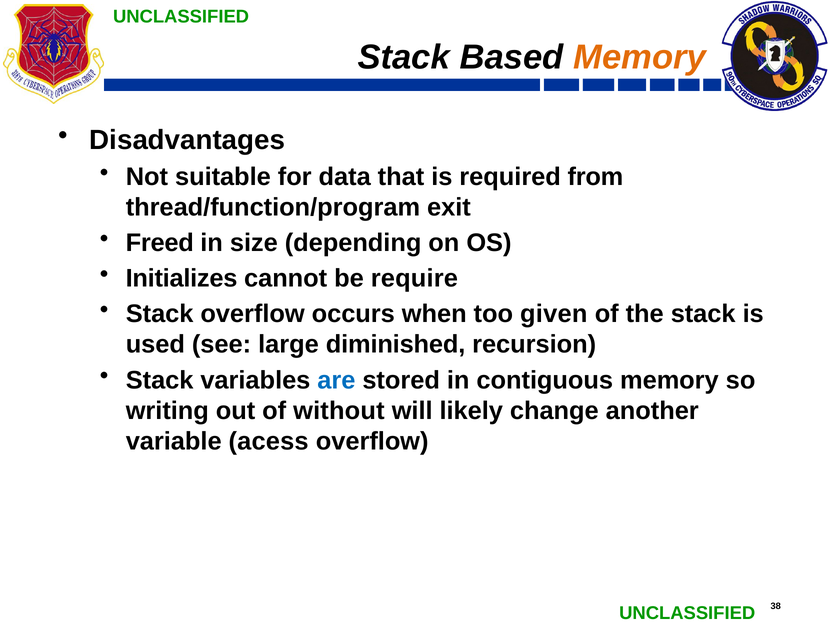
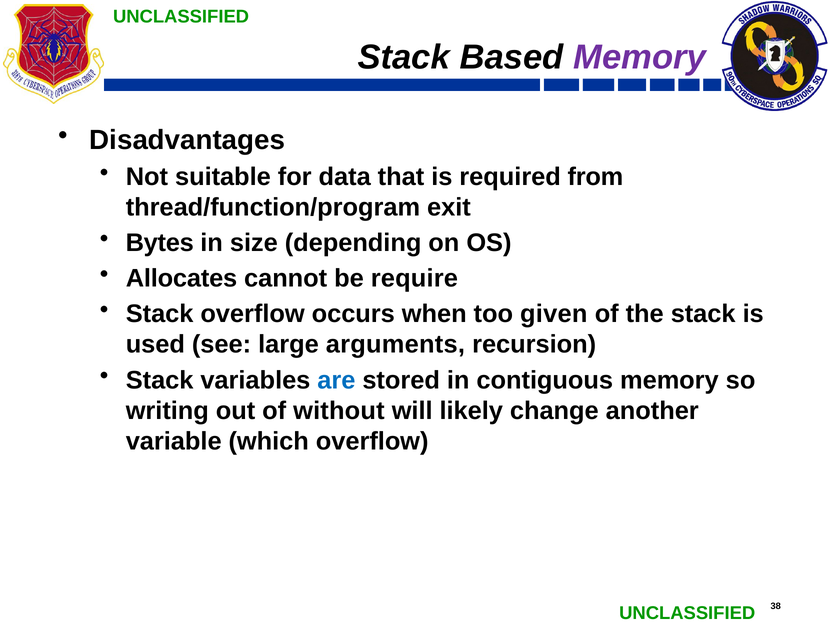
Memory at (640, 57) colour: orange -> purple
Freed: Freed -> Bytes
Initializes: Initializes -> Allocates
diminished: diminished -> arguments
acess: acess -> which
